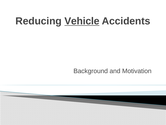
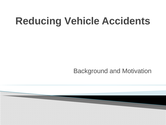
Vehicle underline: present -> none
